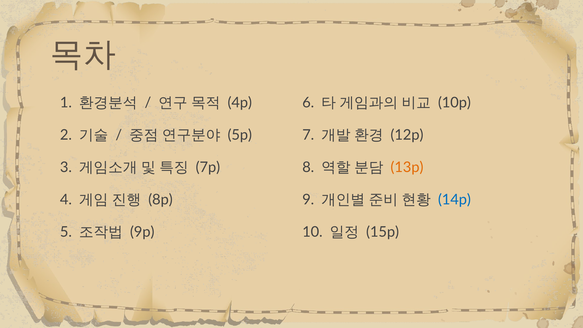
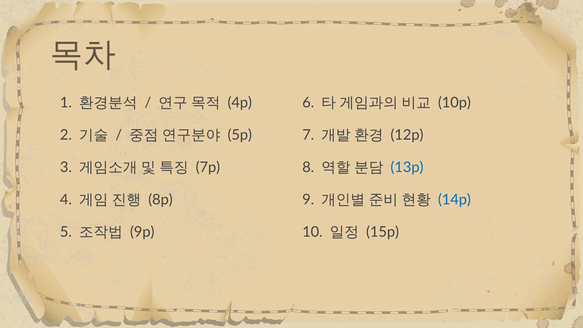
13p colour: orange -> blue
